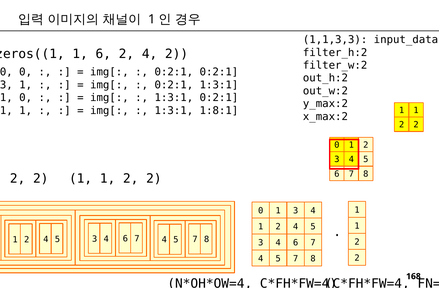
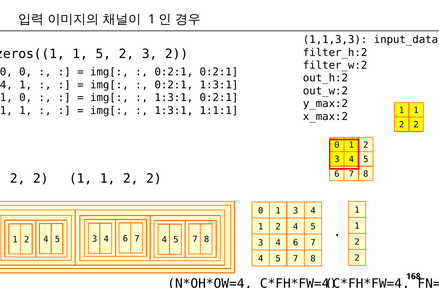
1 6: 6 -> 5
4 at (150, 54): 4 -> 3
3 at (6, 85): 3 -> 4
1:8:1: 1:8:1 -> 1:1:1
